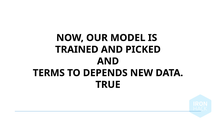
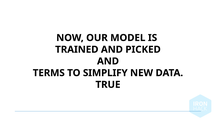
DEPENDS: DEPENDS -> SIMPLIFY
